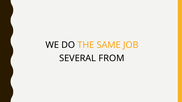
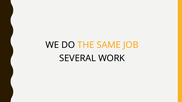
FROM: FROM -> WORK
